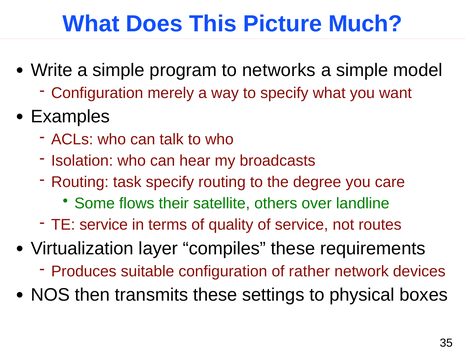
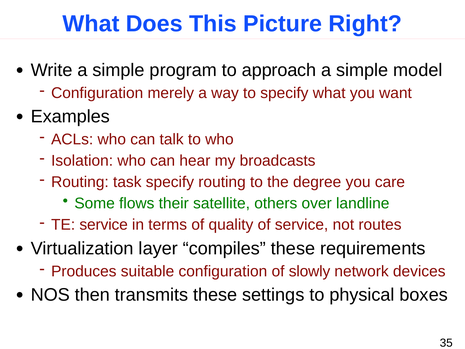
Much: Much -> Right
networks: networks -> approach
rather: rather -> slowly
